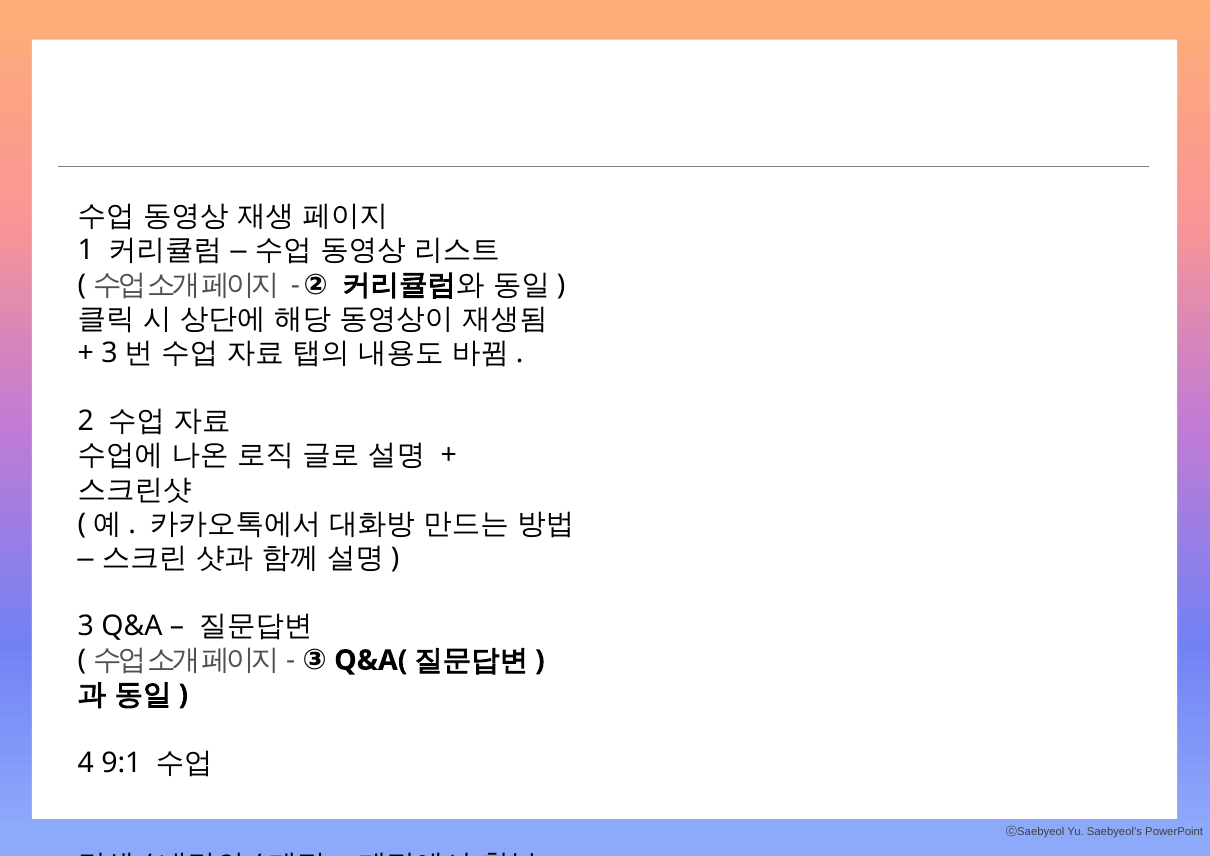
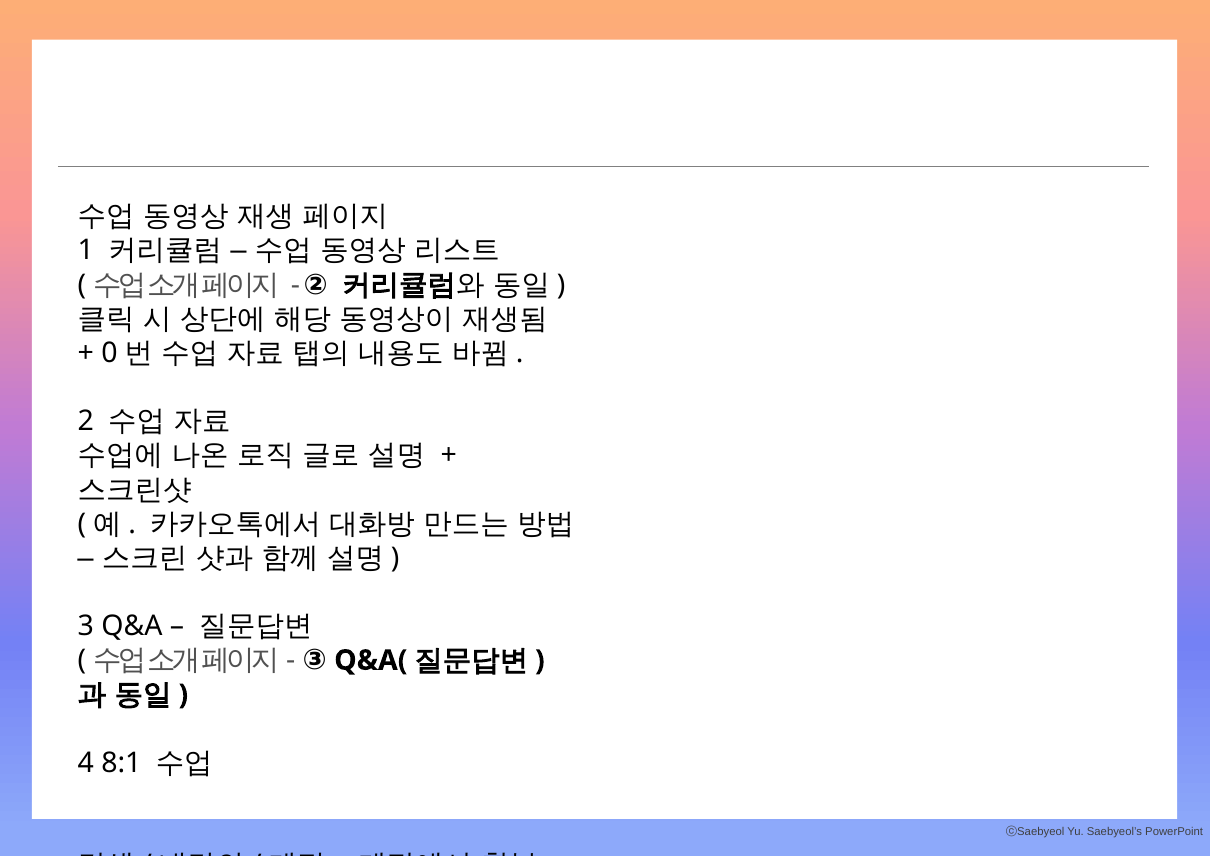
3 at (109, 353): 3 -> 0
9:1: 9:1 -> 8:1
